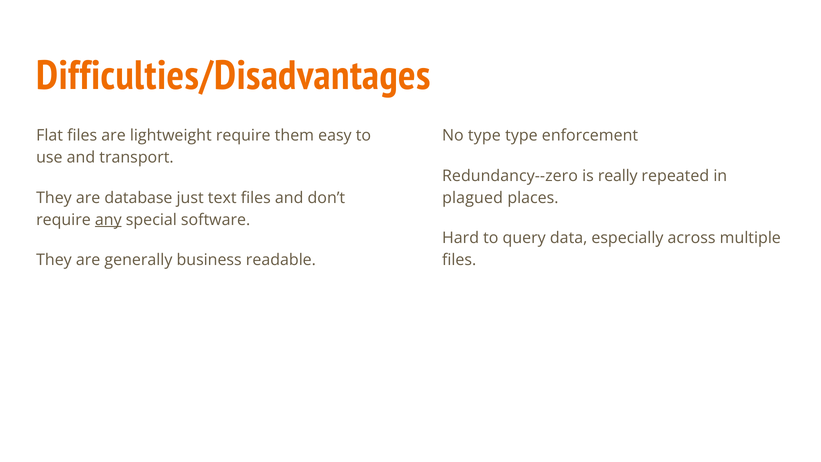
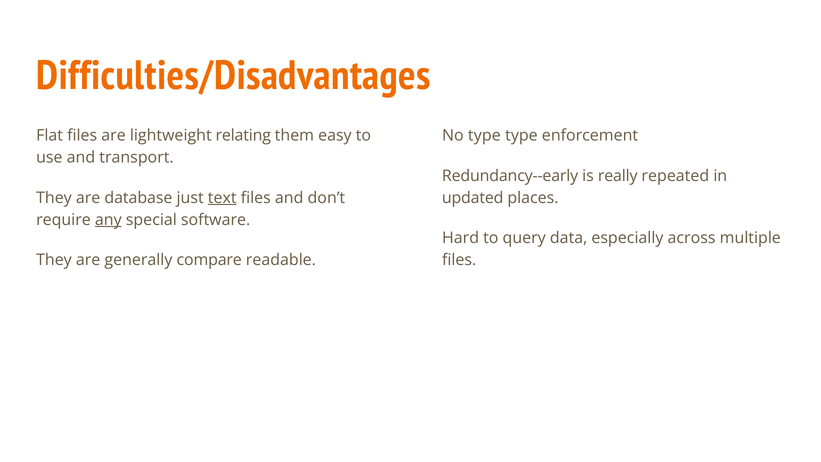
lightweight require: require -> relating
Redundancy--zero: Redundancy--zero -> Redundancy--early
text underline: none -> present
plagued: plagued -> updated
business: business -> compare
